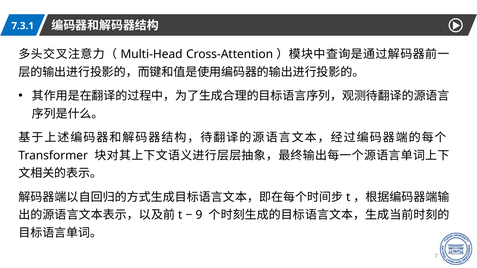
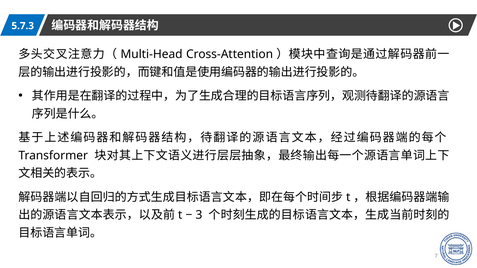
7.3.1: 7.3.1 -> 5.7.3
9: 9 -> 3
